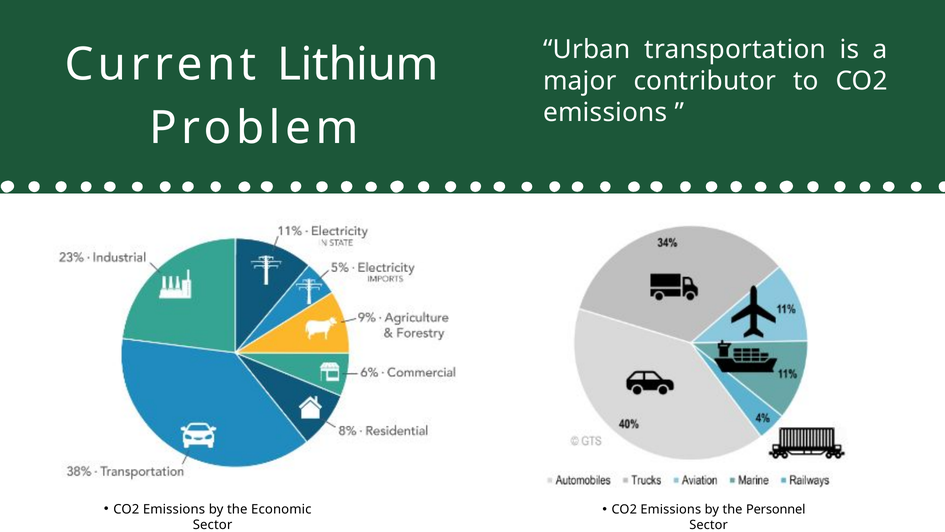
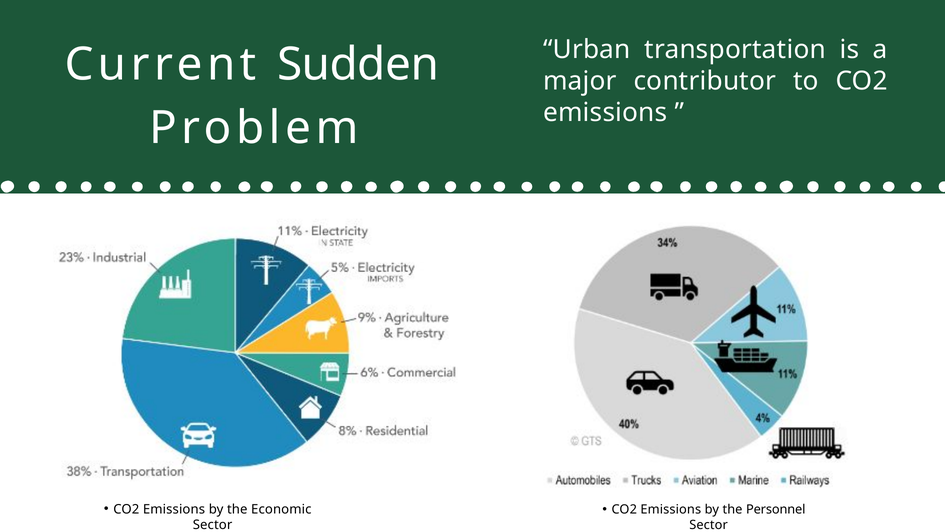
Lithium: Lithium -> Sudden
